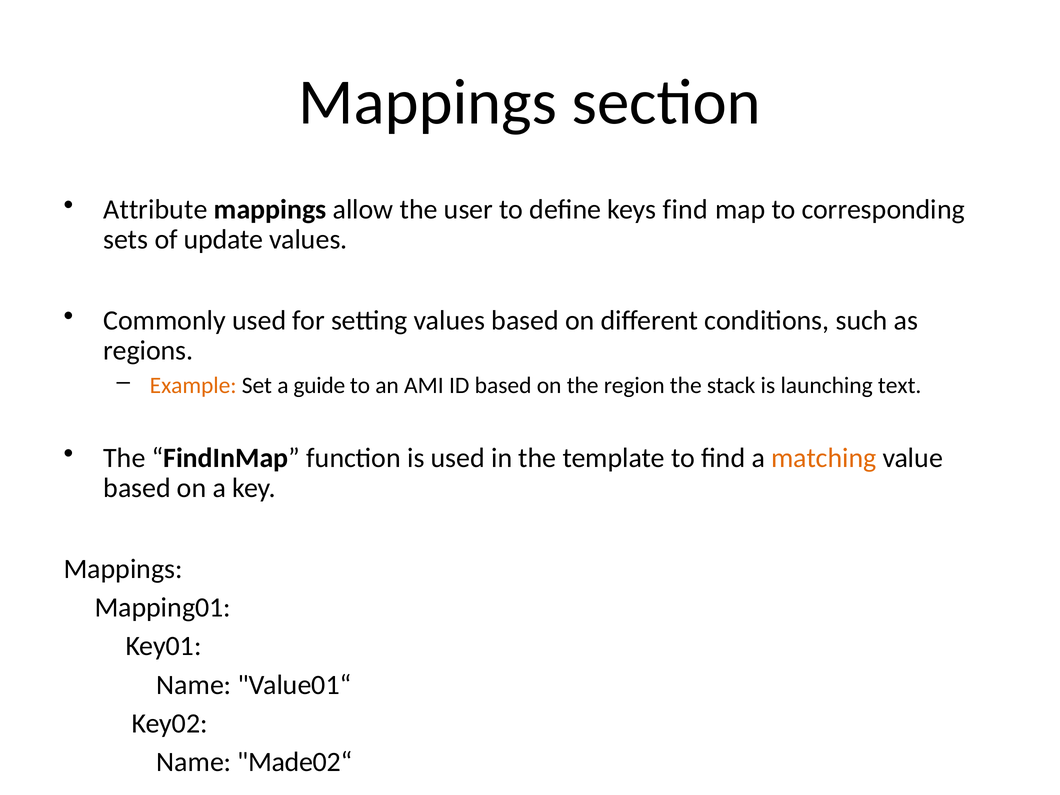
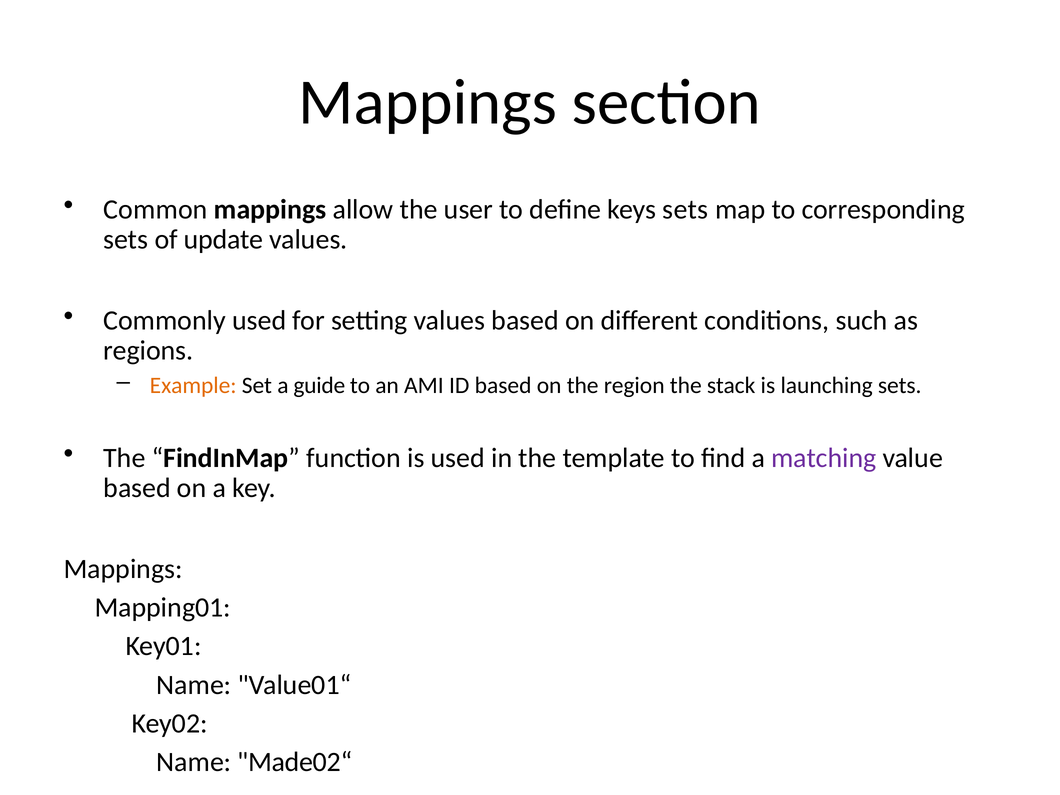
Attribute: Attribute -> Common
keys find: find -> sets
launching text: text -> sets
matching colour: orange -> purple
